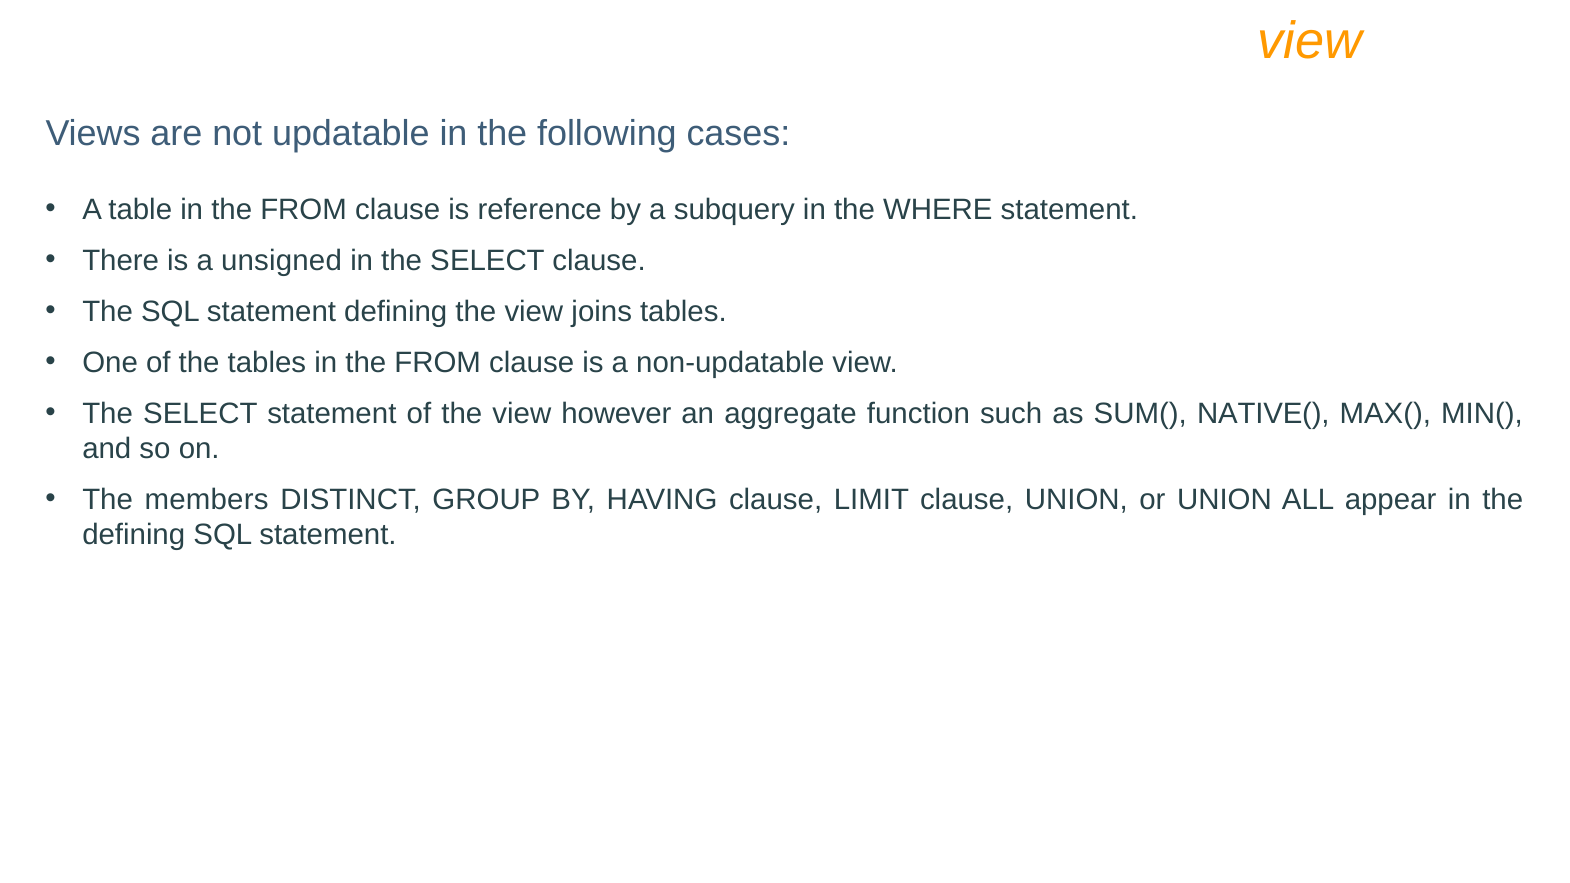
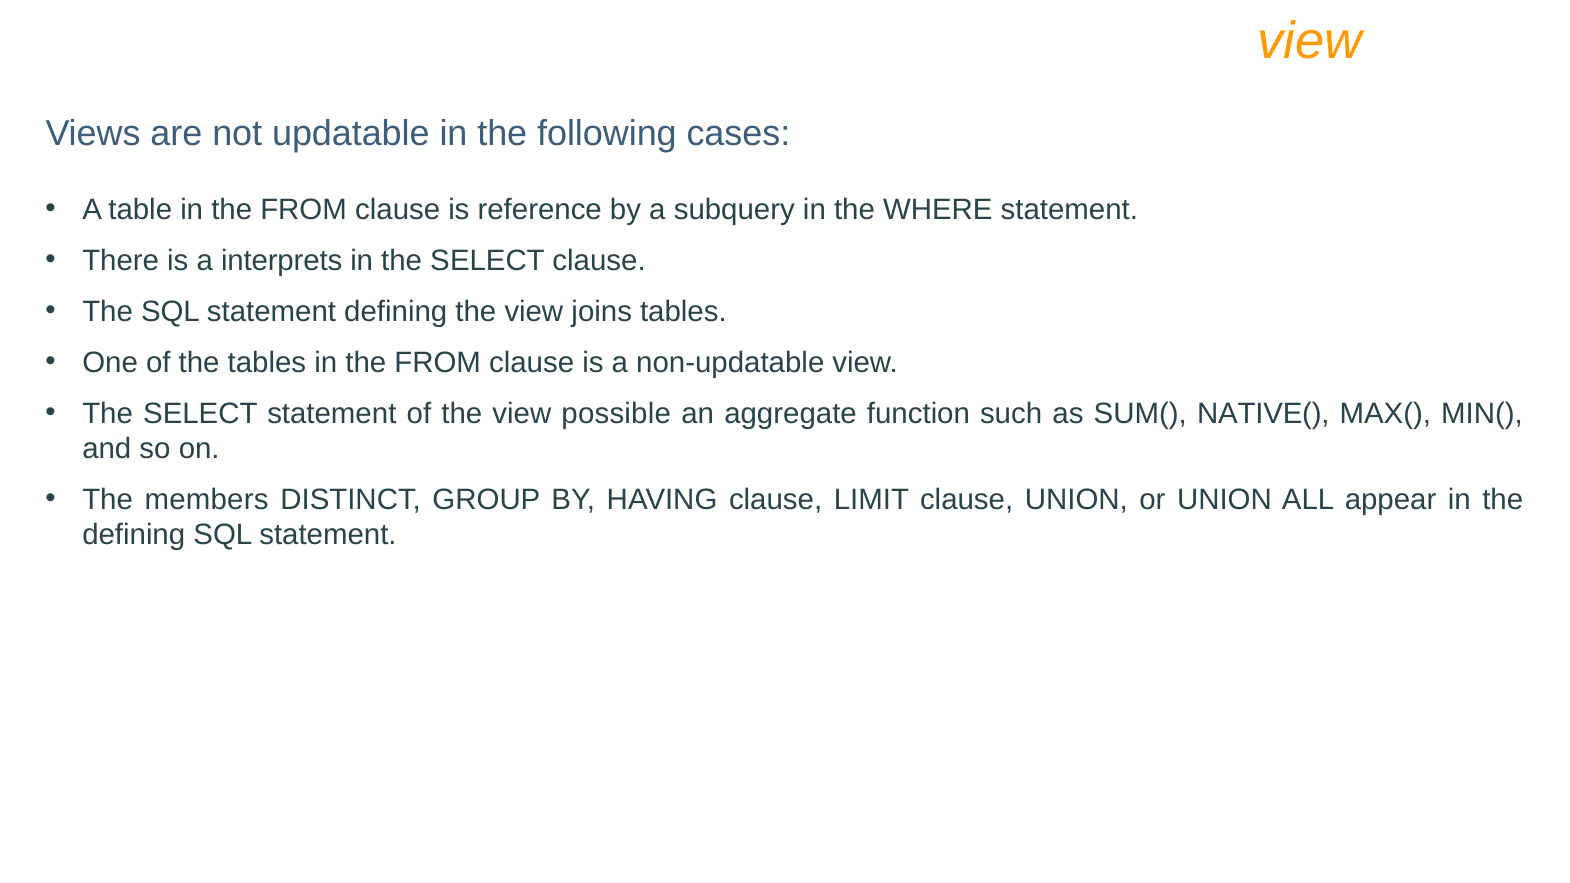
unsigned: unsigned -> interprets
however: however -> possible
